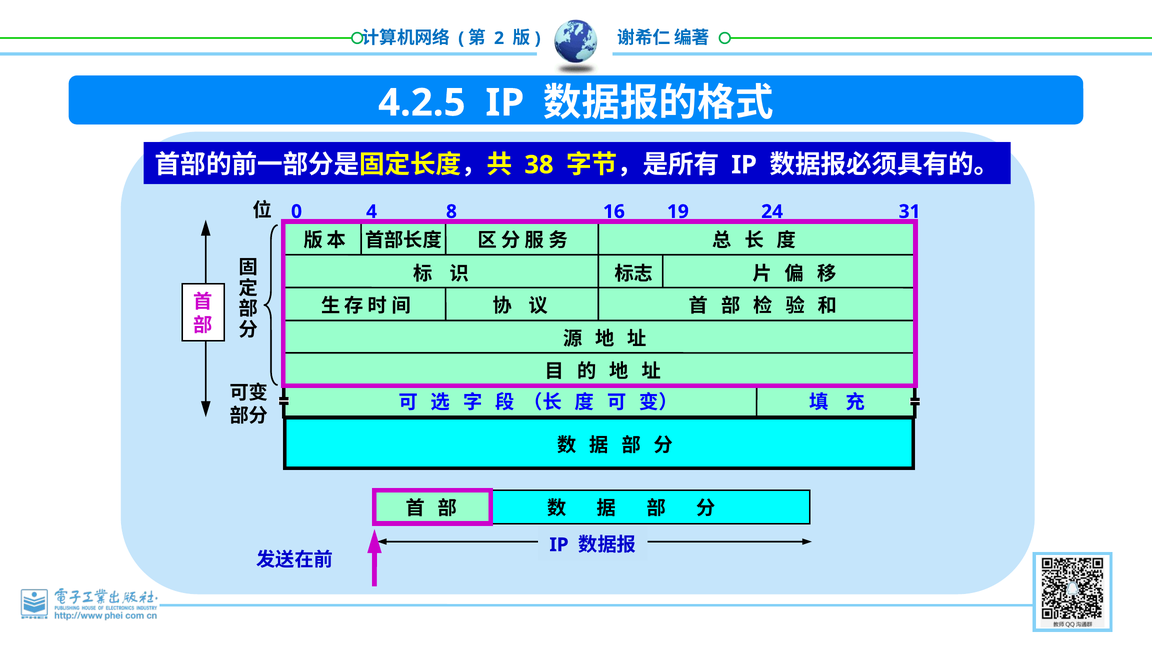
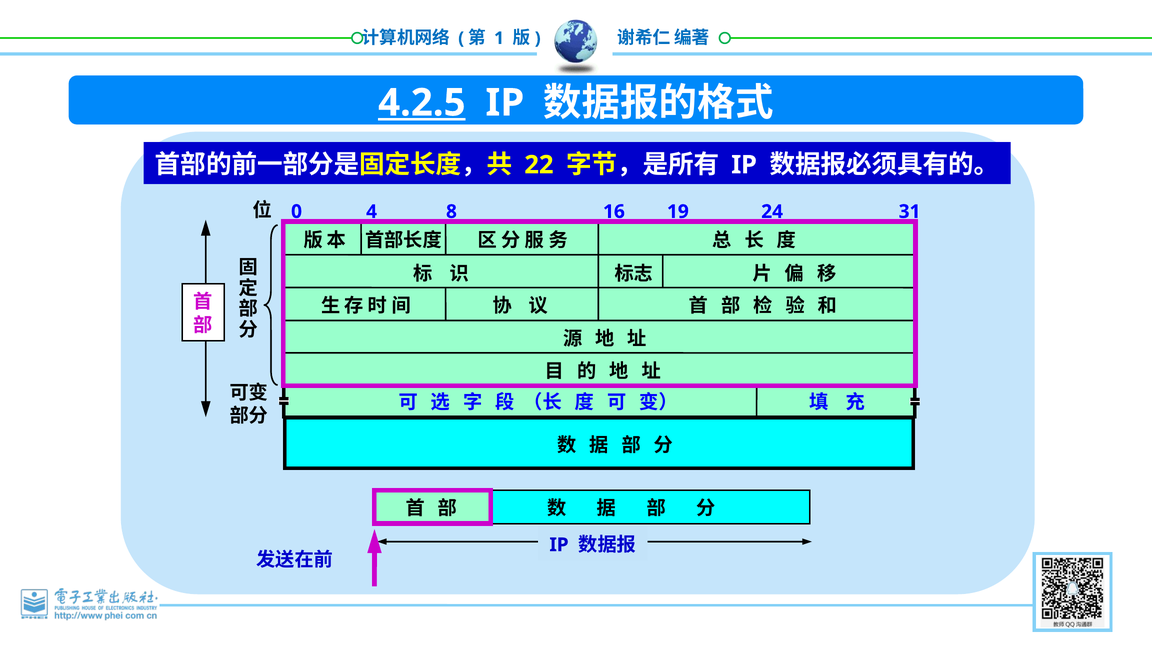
2: 2 -> 1
4.2.5 underline: none -> present
38: 38 -> 22
